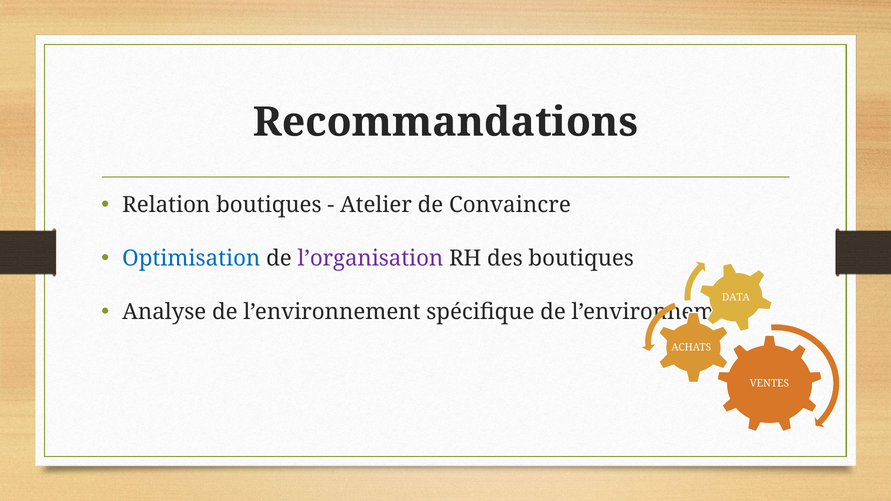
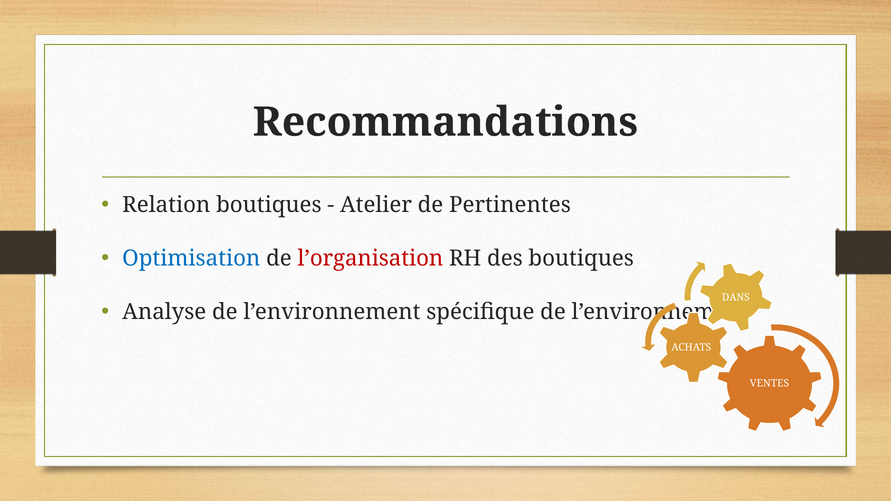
Convaincre: Convaincre -> Pertinentes
l’organisation colour: purple -> red
DATA: DATA -> DANS
